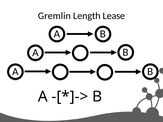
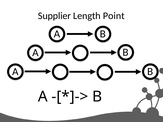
Gremlin: Gremlin -> Supplier
Lease: Lease -> Point
